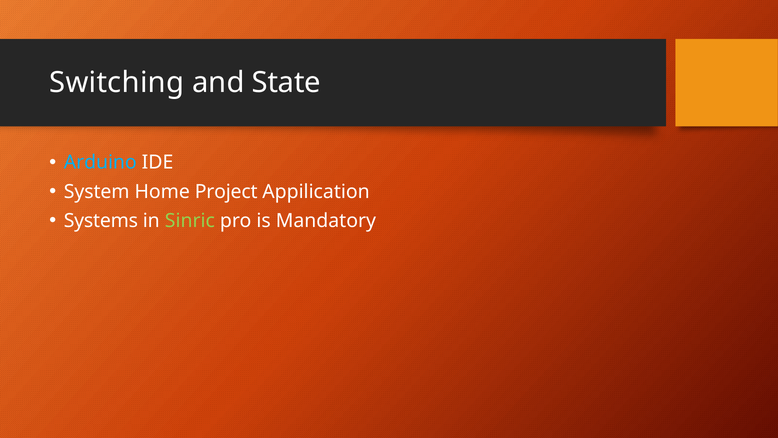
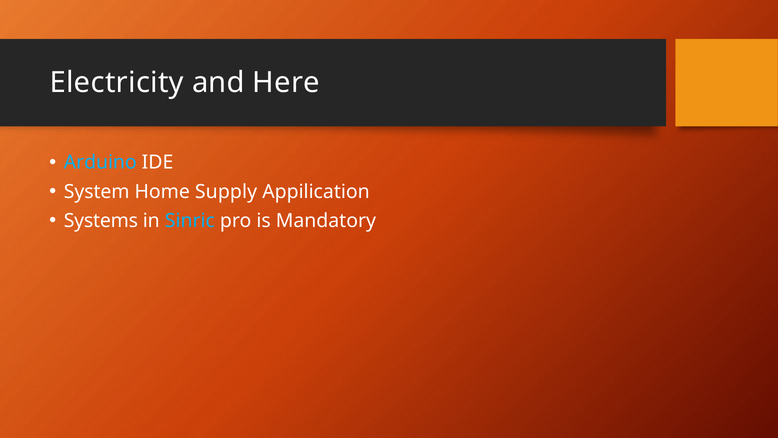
Switching: Switching -> Electricity
State: State -> Here
Project: Project -> Supply
Sinric colour: light green -> light blue
